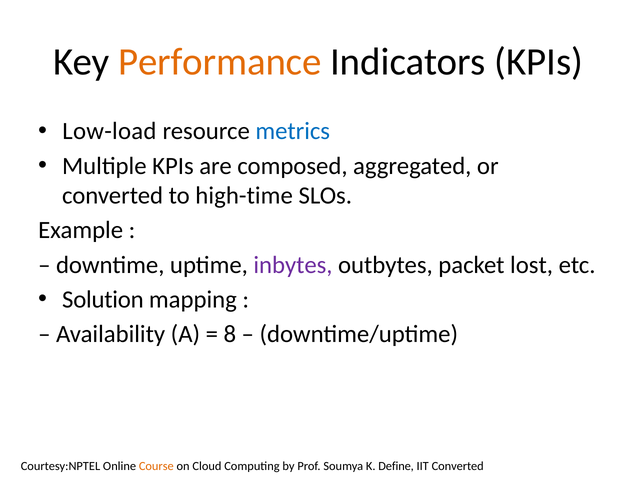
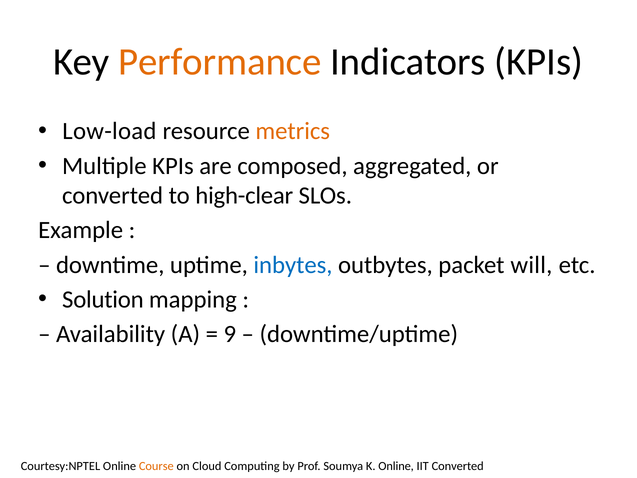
metrics colour: blue -> orange
high-time: high-time -> high-clear
inbytes colour: purple -> blue
lost: lost -> will
8: 8 -> 9
K Define: Define -> Online
